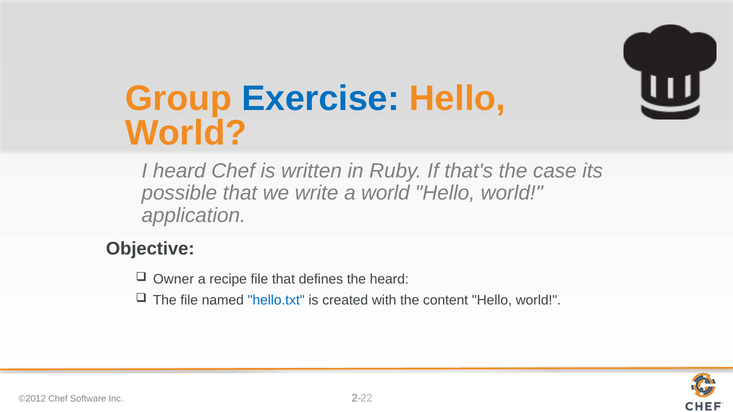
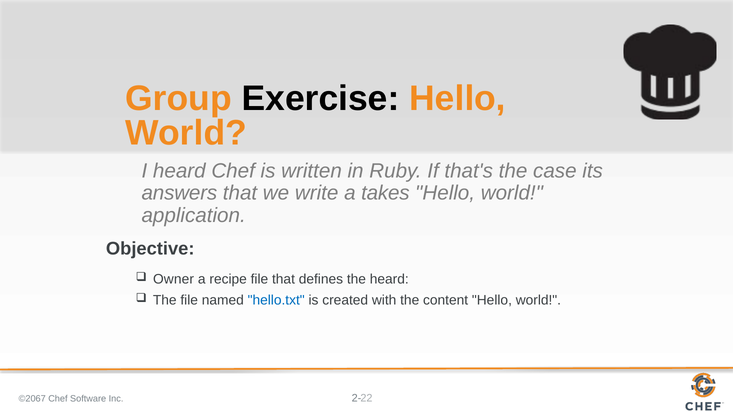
Exercise colour: blue -> black
possible: possible -> answers
a world: world -> takes
©2012: ©2012 -> ©2067
